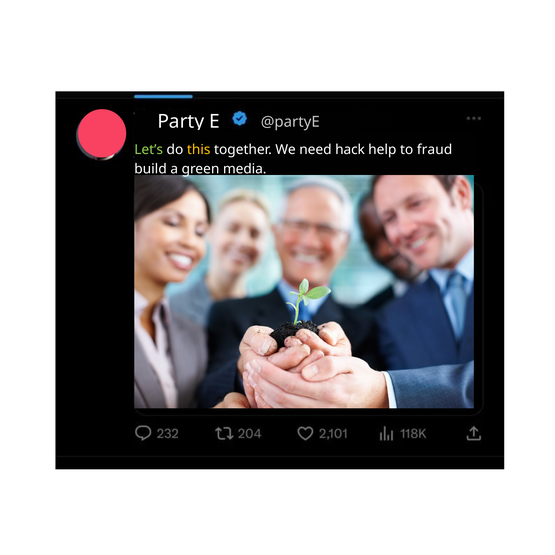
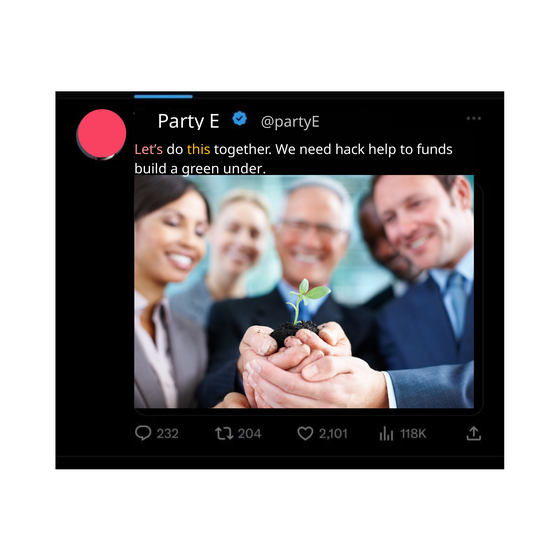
Let’s colour: light green -> pink
fraud: fraud -> funds
media: media -> under
